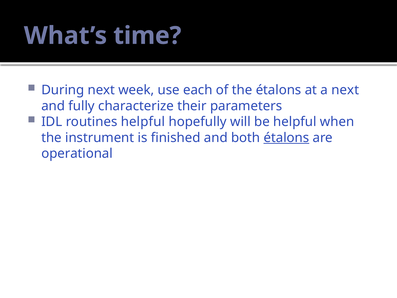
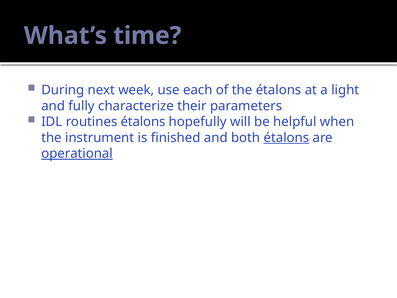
a next: next -> light
routines helpful: helpful -> étalons
operational underline: none -> present
